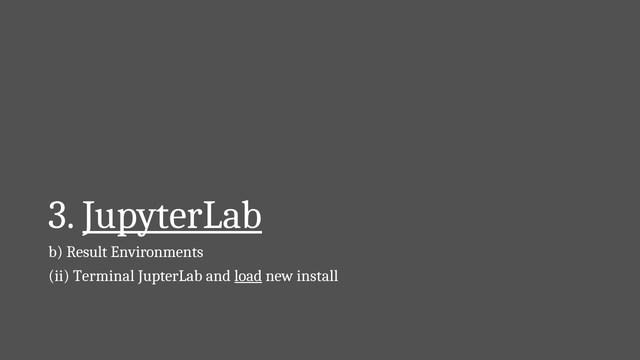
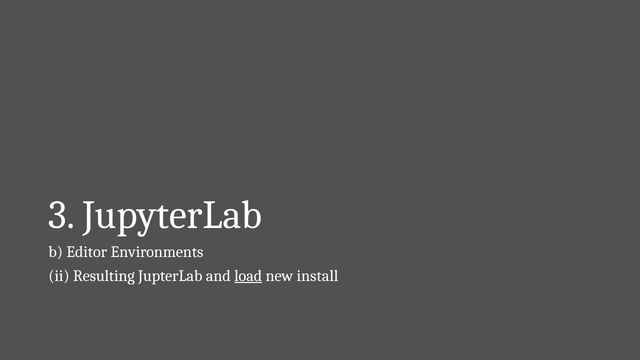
JupyterLab underline: present -> none
Result: Result -> Editor
Terminal: Terminal -> Resulting
